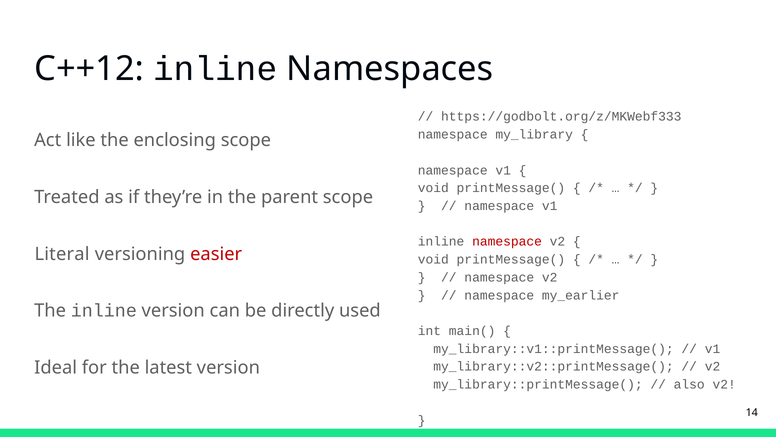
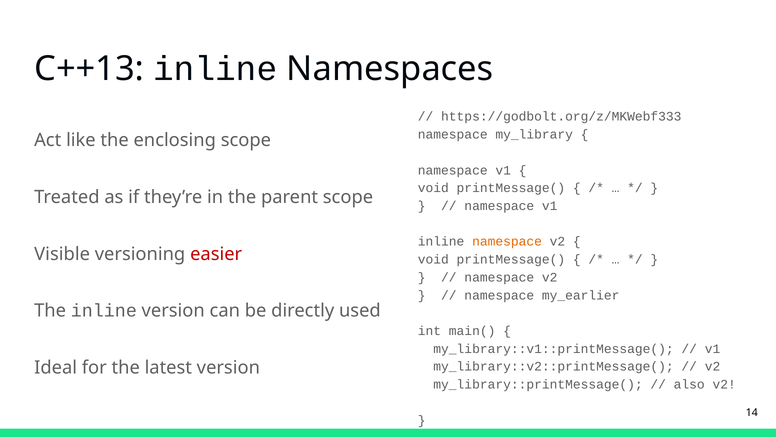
C++12: C++12 -> C++13
namespace at (507, 241) colour: red -> orange
Literal: Literal -> Visible
